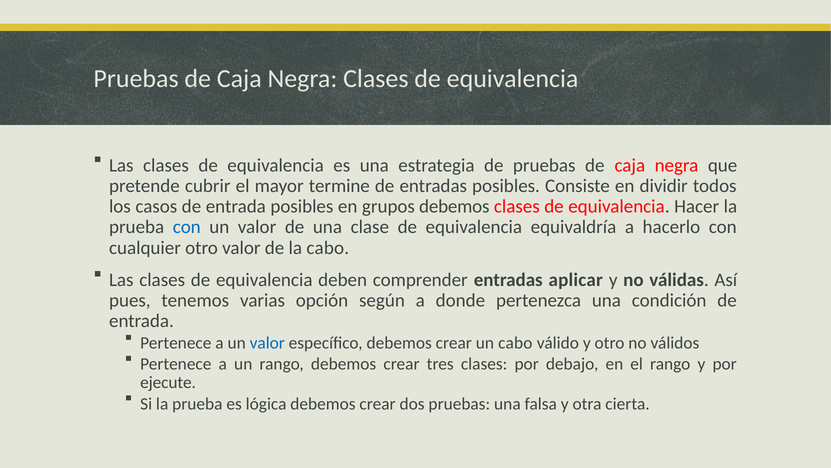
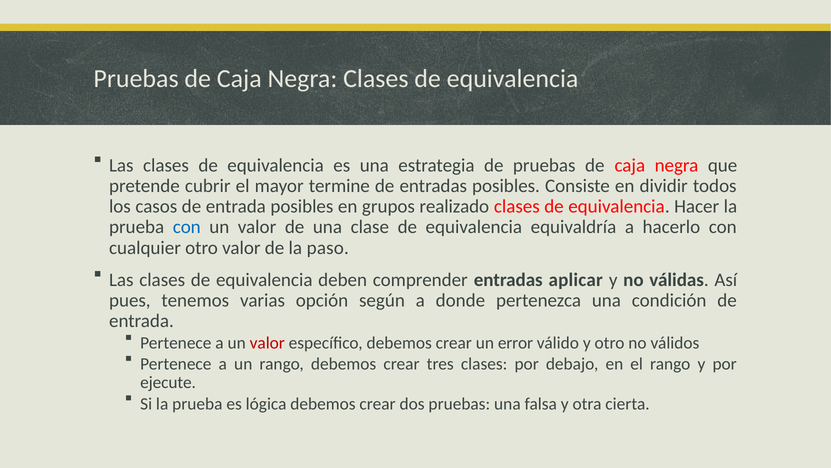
grupos debemos: debemos -> realizado
la cabo: cabo -> paso
valor at (267, 343) colour: blue -> red
un cabo: cabo -> error
